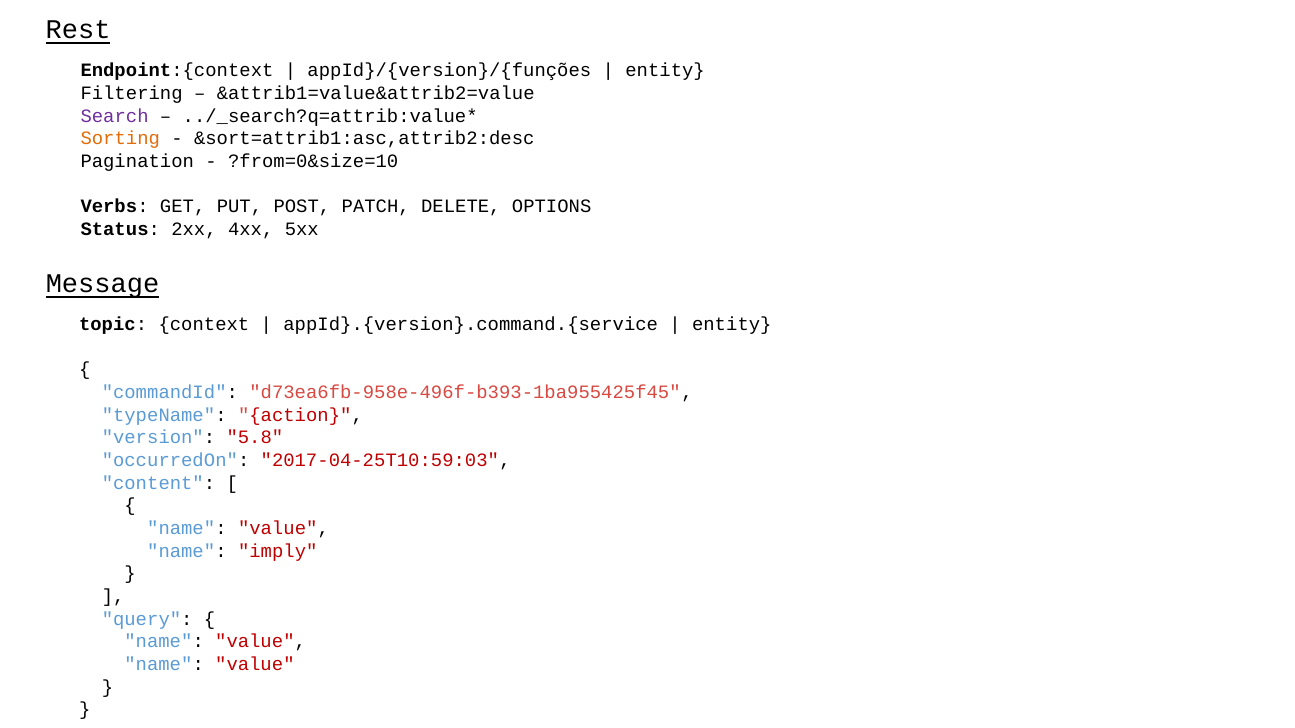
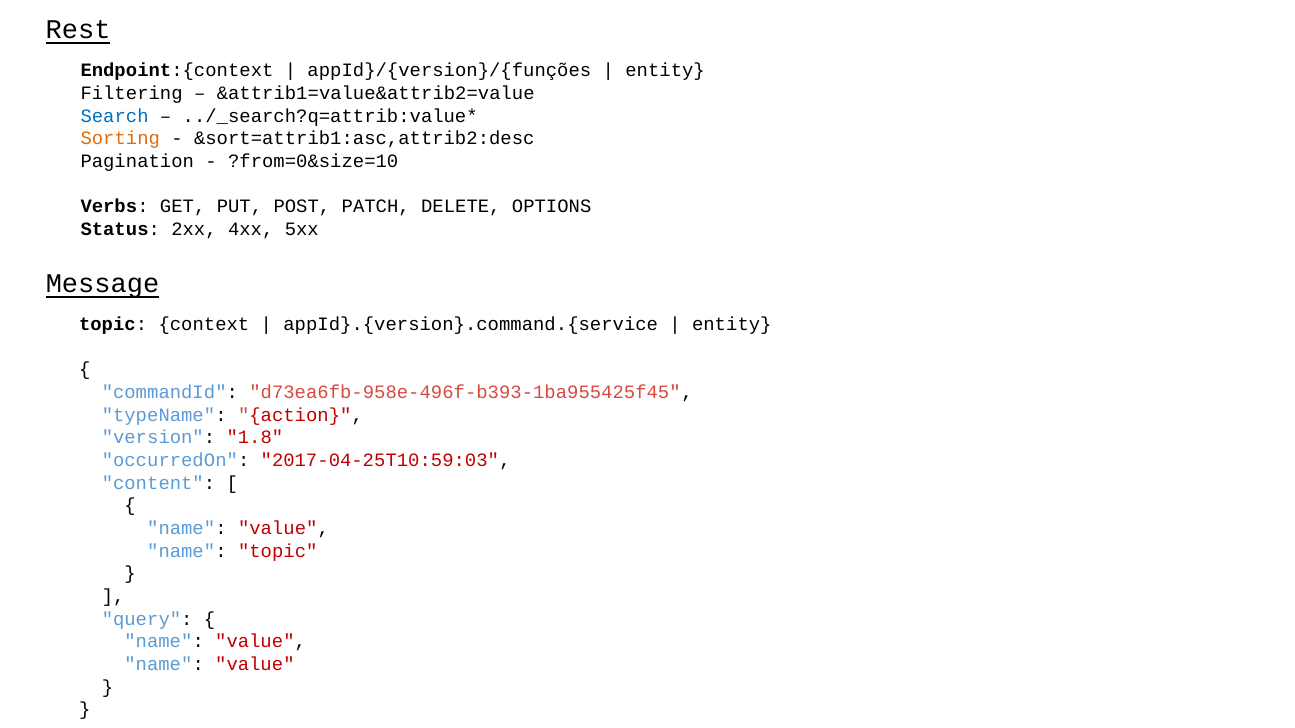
Search colour: purple -> blue
5.8: 5.8 -> 1.8
name imply: imply -> topic
